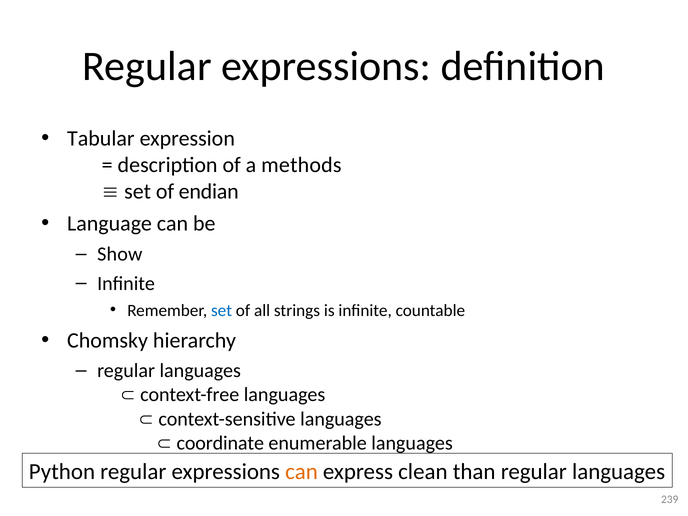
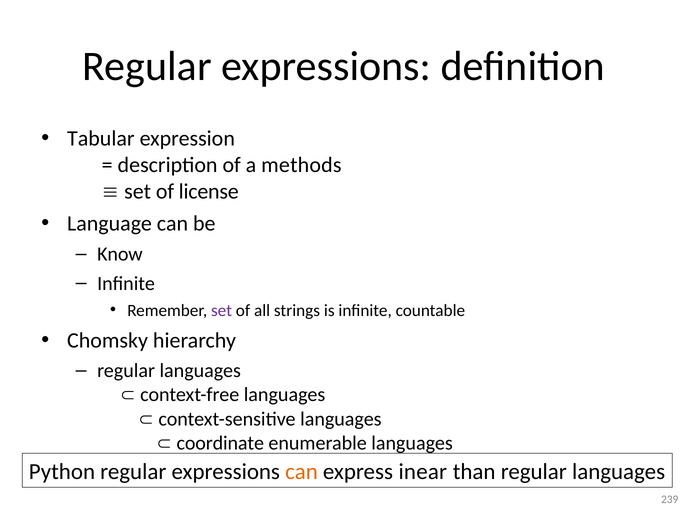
endian: endian -> license
Show: Show -> Know
set at (222, 310) colour: blue -> purple
clean: clean -> inear
